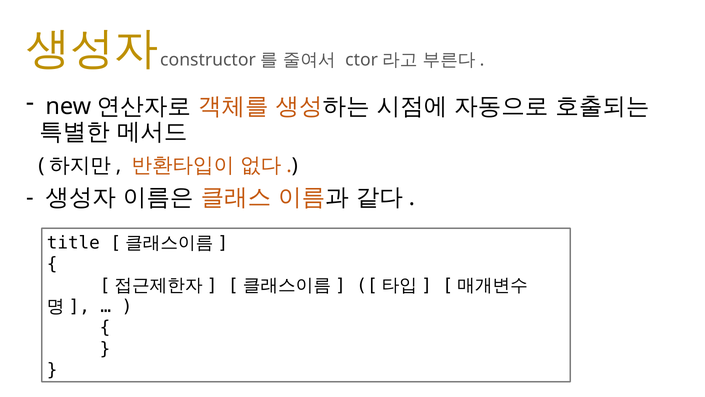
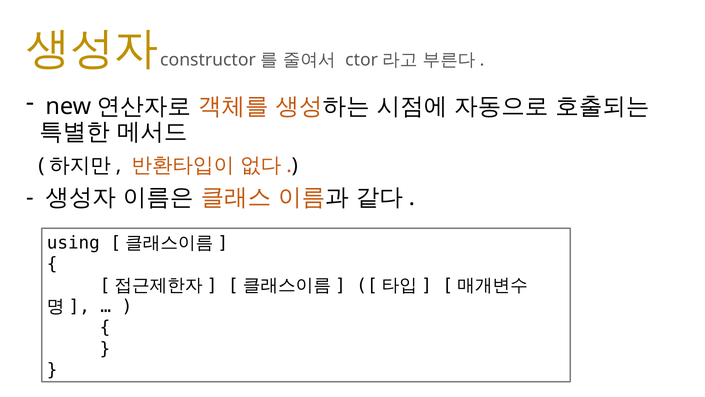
title: title -> using
